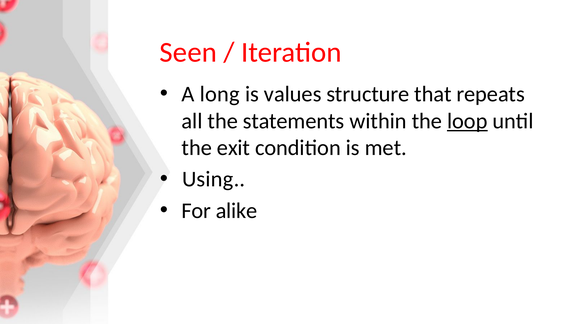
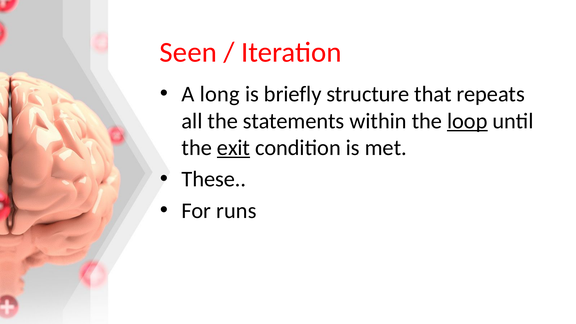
values: values -> briefly
exit underline: none -> present
Using: Using -> These
alike: alike -> runs
